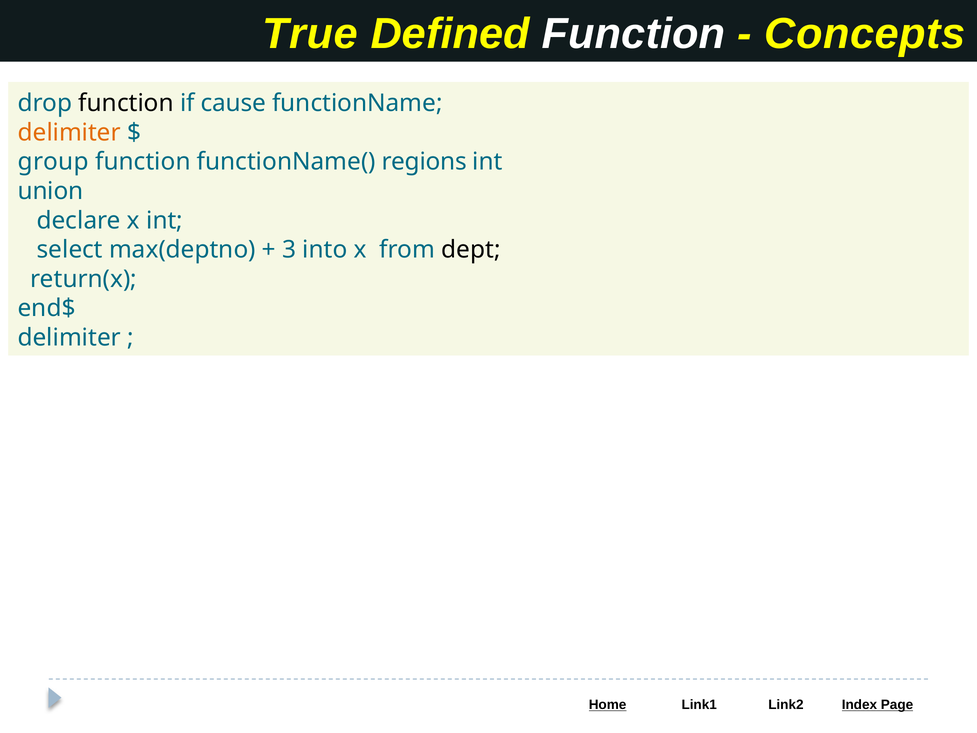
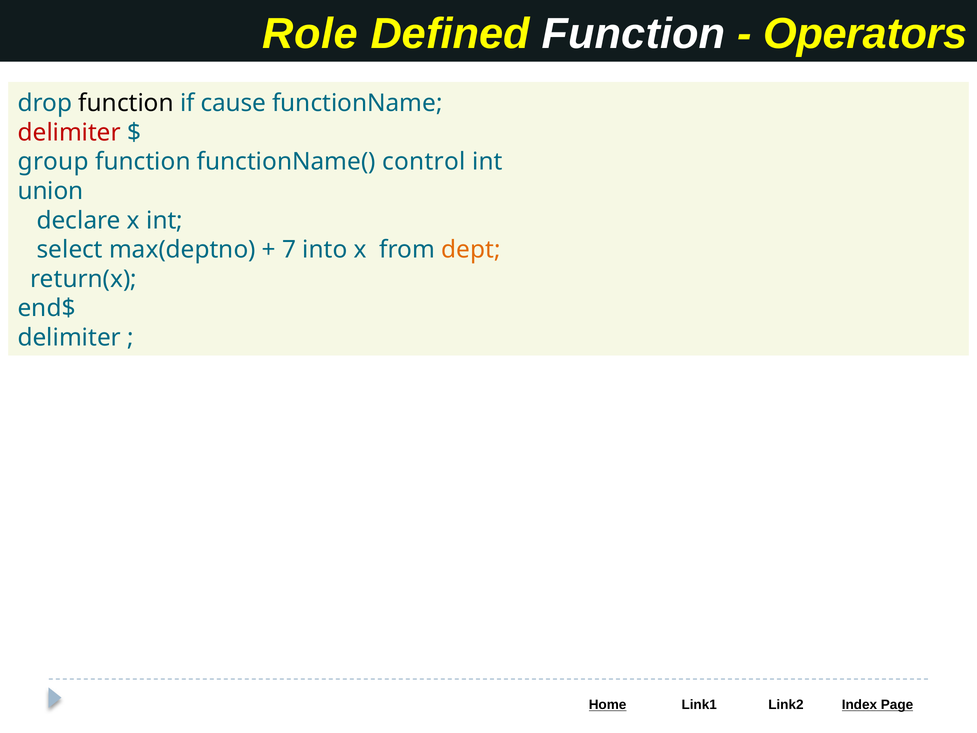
True: True -> Role
Concepts: Concepts -> Operators
delimiter at (69, 132) colour: orange -> red
regions: regions -> control
3: 3 -> 7
dept colour: black -> orange
